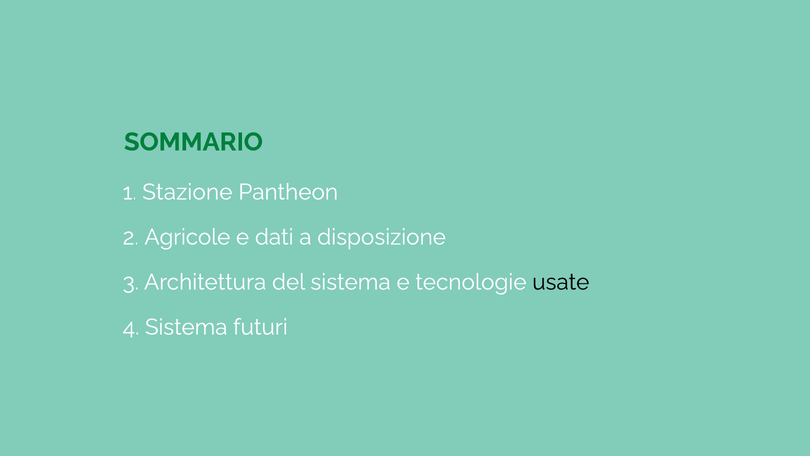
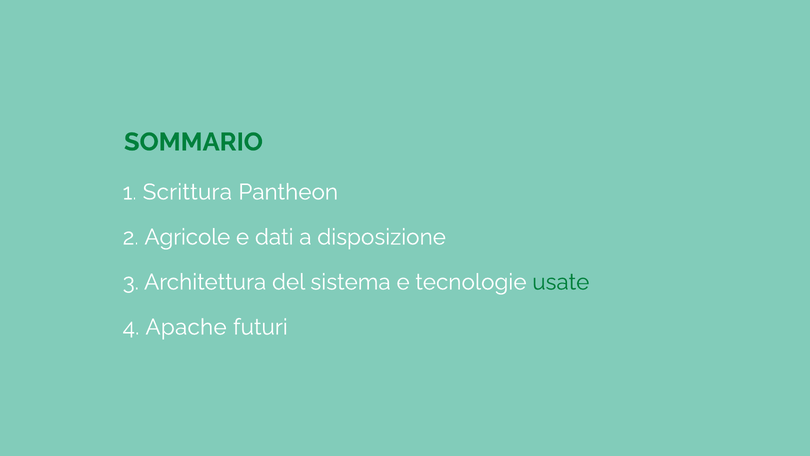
Stazione: Stazione -> Scrittura
usate colour: black -> green
4 Sistema: Sistema -> Apache
